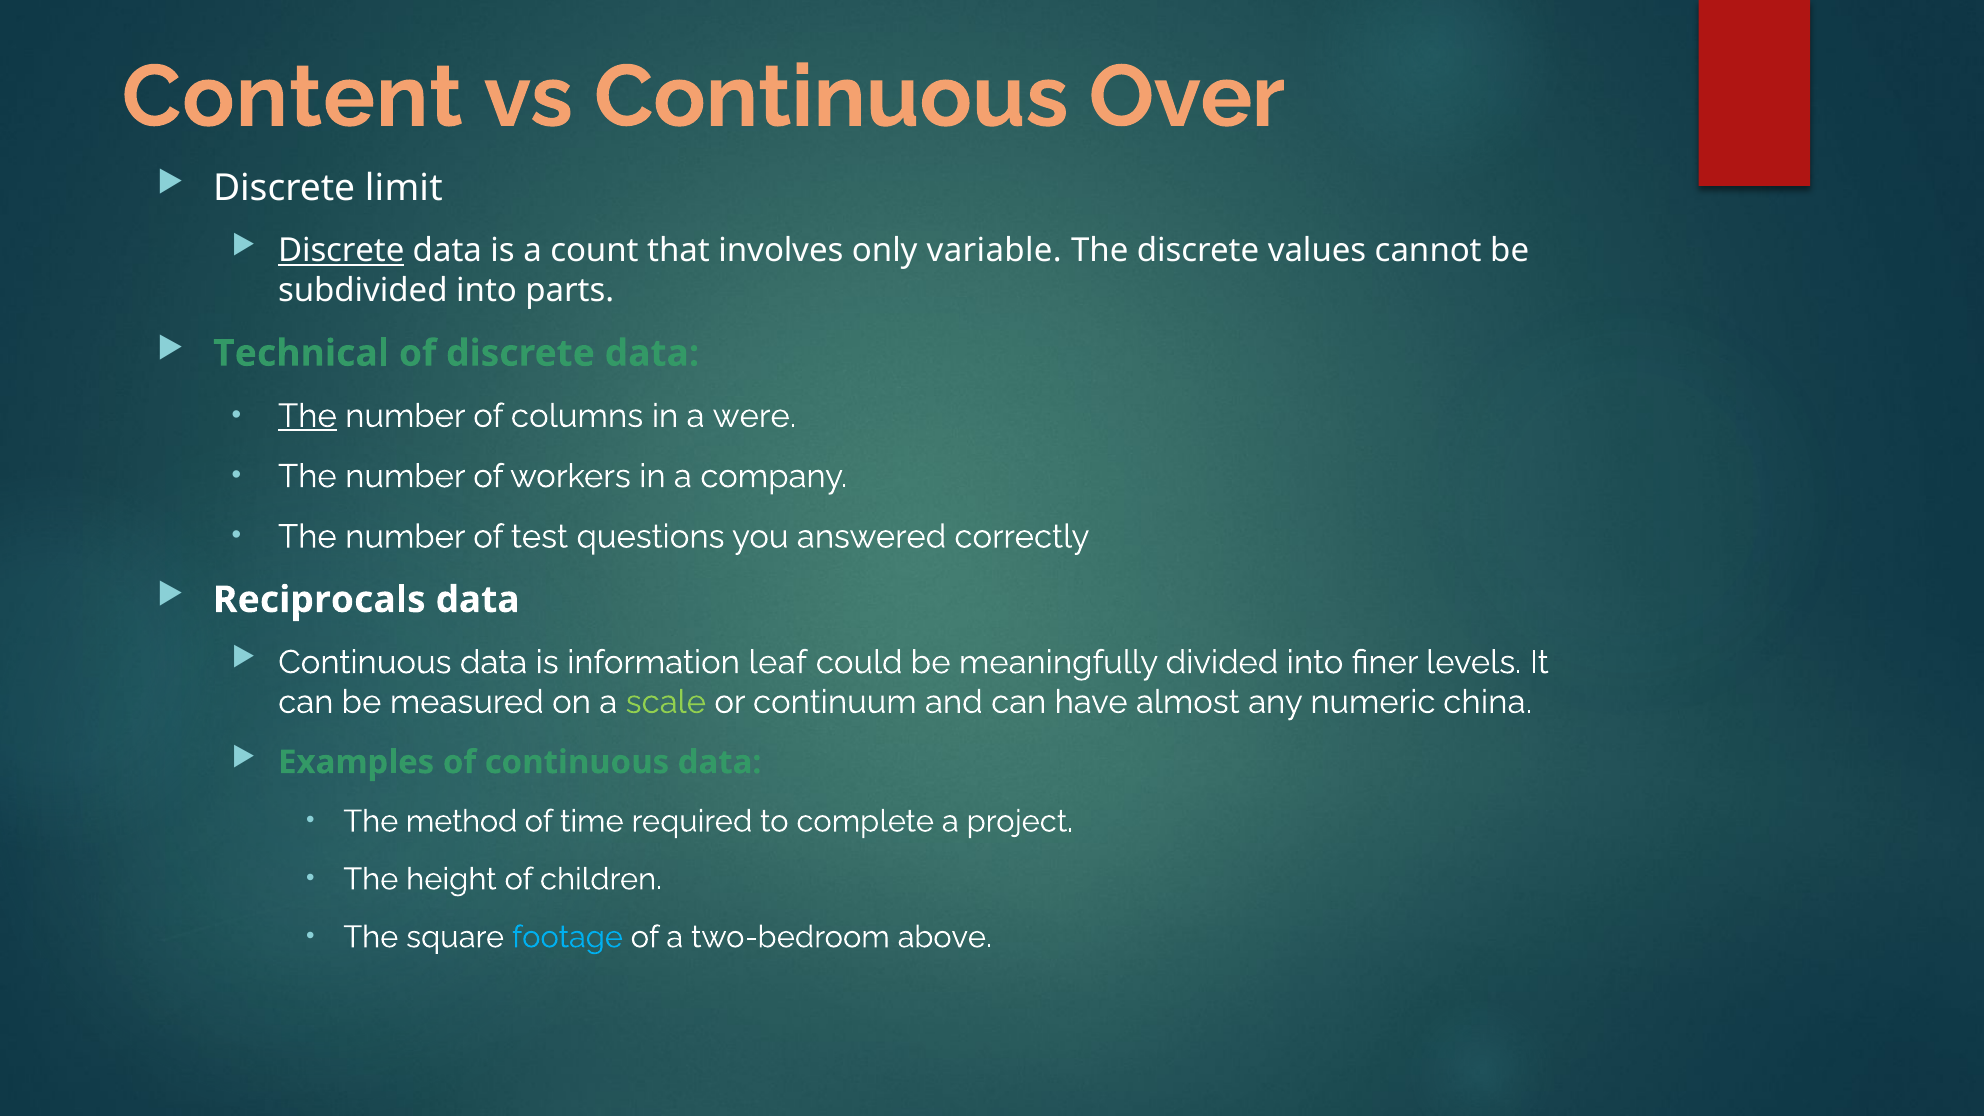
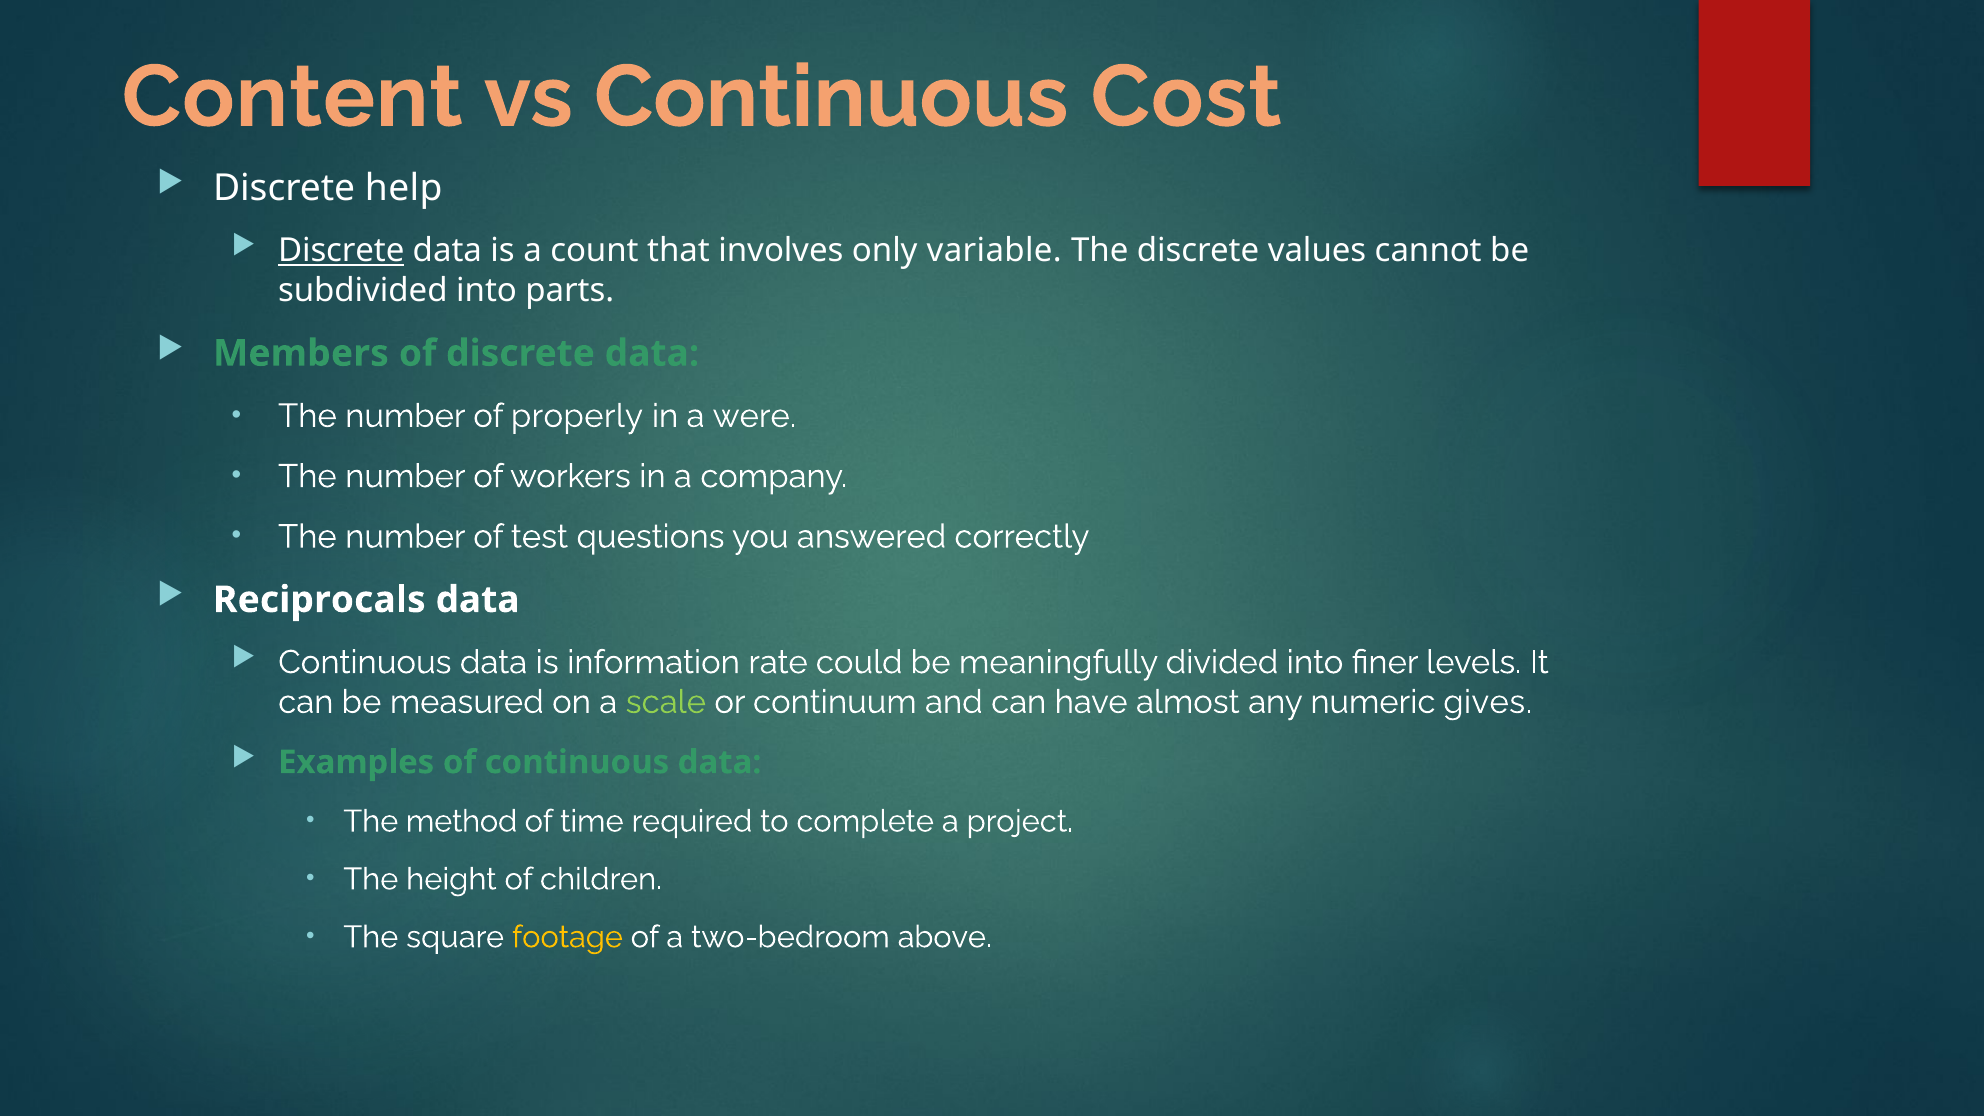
Over: Over -> Cost
limit: limit -> help
Technical: Technical -> Members
The at (307, 416) underline: present -> none
columns: columns -> properly
leaf: leaf -> rate
china: china -> gives
footage colour: light blue -> yellow
